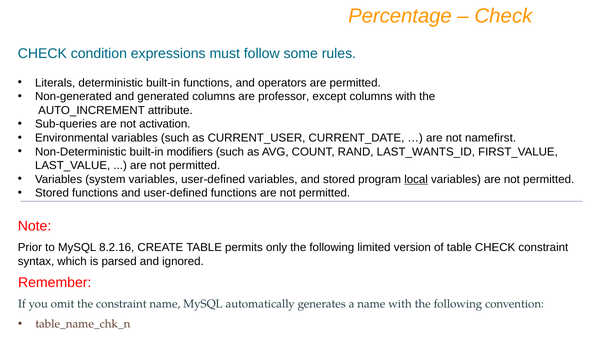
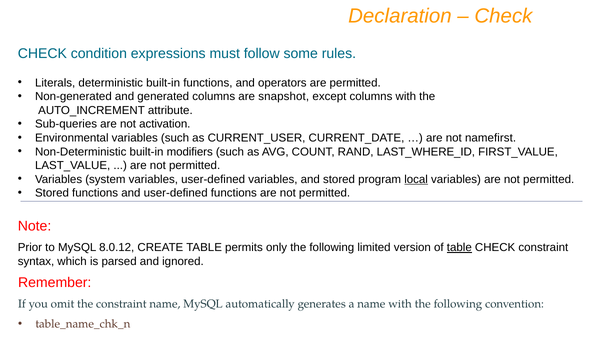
Percentage: Percentage -> Declaration
professor: professor -> snapshot
LAST_WANTS_ID: LAST_WANTS_ID -> LAST_WHERE_ID
8.2.16: 8.2.16 -> 8.0.12
table at (459, 248) underline: none -> present
